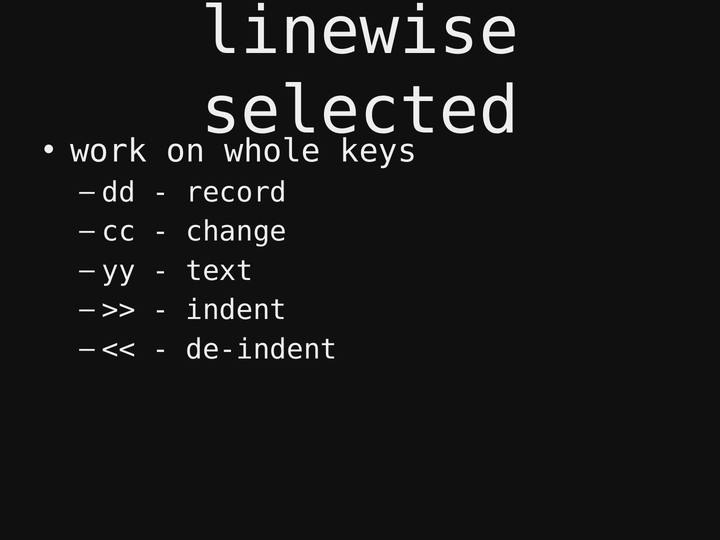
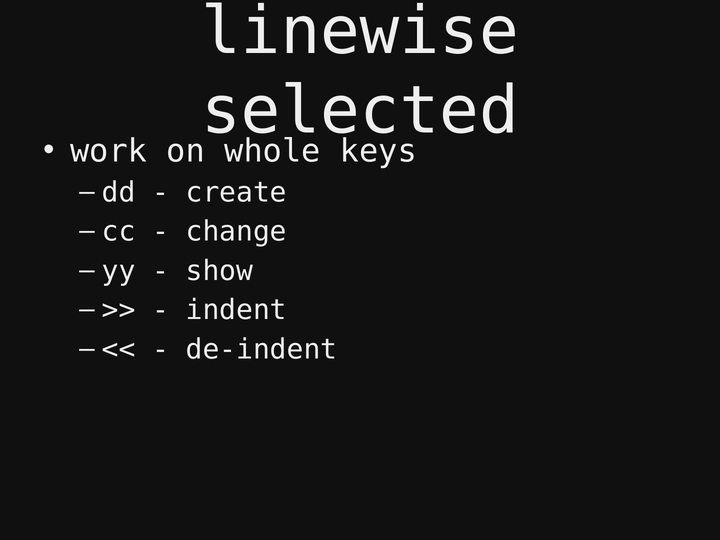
record: record -> create
text: text -> show
